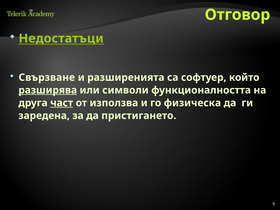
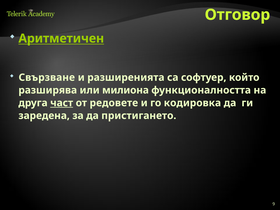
Недостатъци: Недостатъци -> Аритметичен
разширява underline: present -> none
символи: символи -> милиона
използва: използва -> редовете
физическа: физическа -> кодировка
